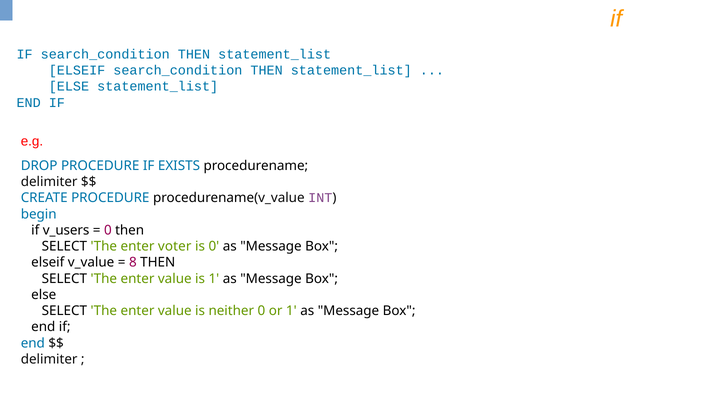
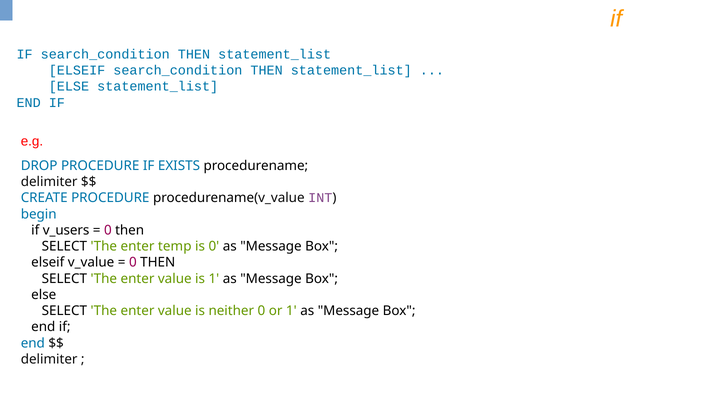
voter: voter -> temp
8 at (133, 263): 8 -> 0
